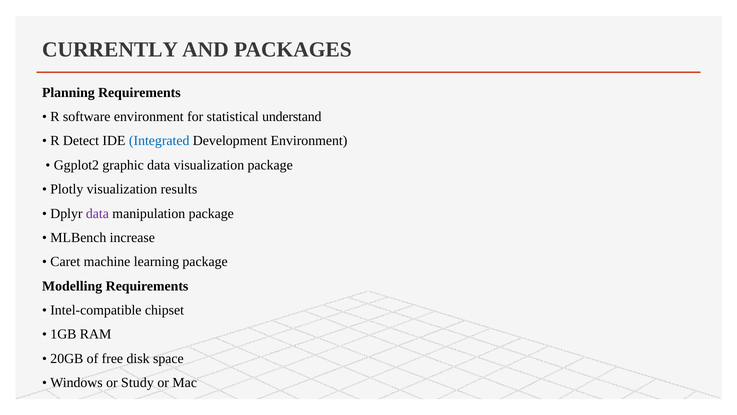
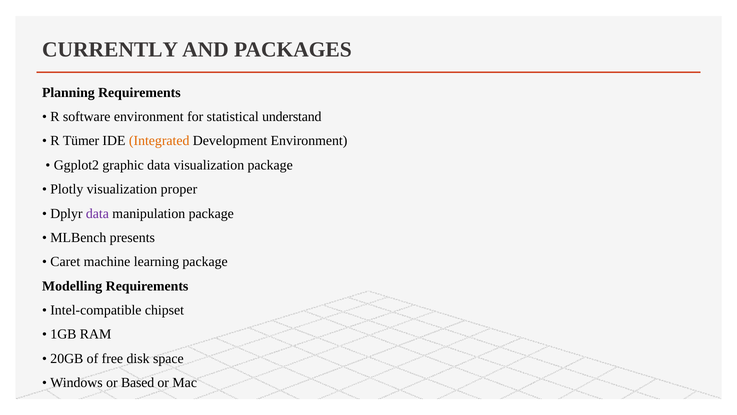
Detect: Detect -> Tümer
Integrated colour: blue -> orange
results: results -> proper
increase: increase -> presents
Study: Study -> Based
